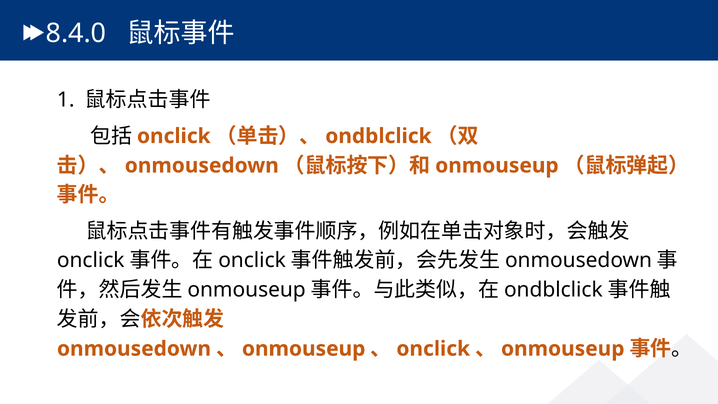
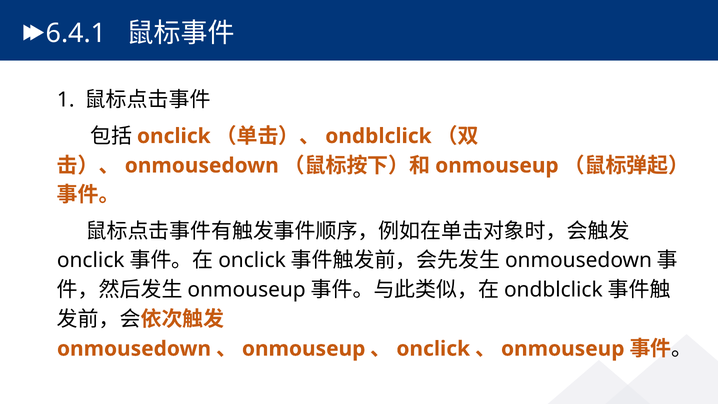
8.4.0: 8.4.0 -> 6.4.1
